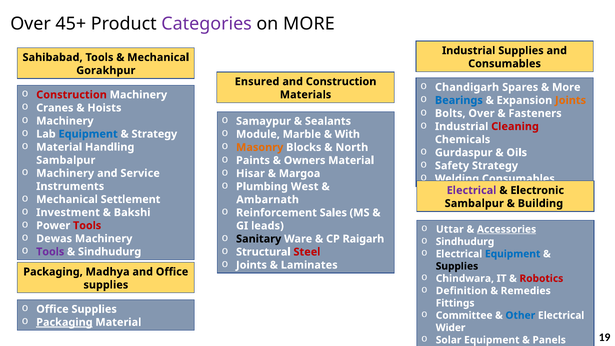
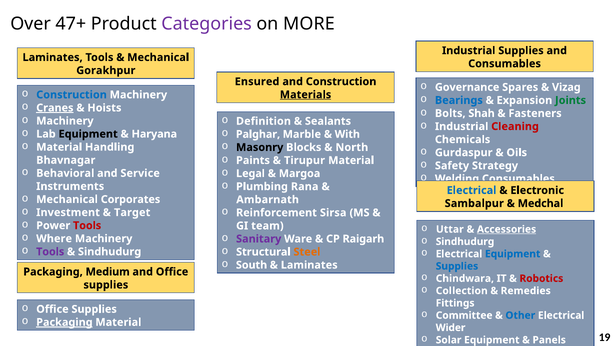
45+: 45+ -> 47+
Sahibabad at (53, 57): Sahibabad -> Laminates
Chandigarh: Chandigarh -> Governance
More at (566, 87): More -> Vizag
Construction at (72, 95) colour: red -> blue
Materials underline: none -> present
Joints at (571, 100) colour: orange -> green
Cranes underline: none -> present
Bolts Over: Over -> Shah
Samaypur: Samaypur -> Definition
Equipment at (88, 134) colour: blue -> black
Strategy at (154, 134): Strategy -> Haryana
Module: Module -> Palghar
Masonry colour: orange -> black
Owners: Owners -> Tirupur
Sambalpur at (66, 160): Sambalpur -> Bhavnagar
Machinery at (65, 173): Machinery -> Behavioral
Hisar: Hisar -> Legal
West: West -> Rana
Electrical at (472, 190) colour: purple -> blue
Settlement: Settlement -> Corporates
Building: Building -> Medchal
Bakshi: Bakshi -> Target
Sales: Sales -> Sirsa
leads: leads -> team
Dewas: Dewas -> Where
Sanitary colour: black -> purple
Steel colour: red -> orange
Joints at (251, 265): Joints -> South
Supplies at (457, 266) colour: black -> blue
Madhya: Madhya -> Medium
Definition: Definition -> Collection
